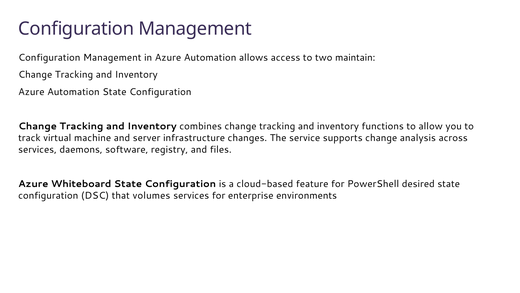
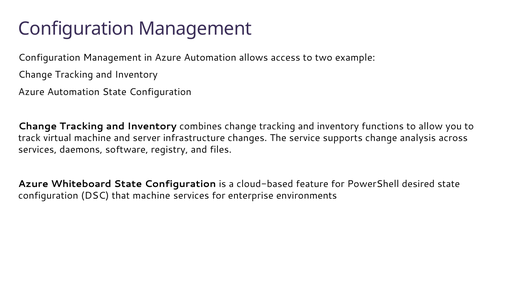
maintain: maintain -> example
that volumes: volumes -> machine
